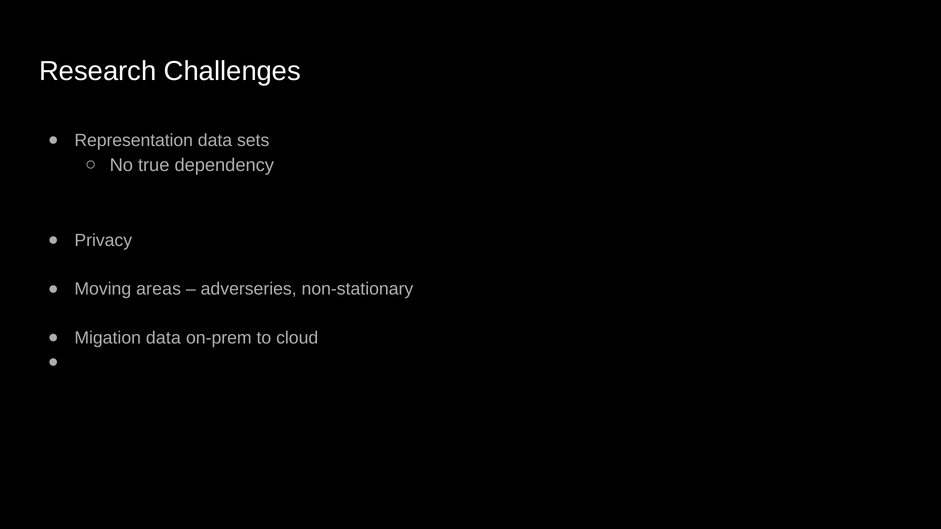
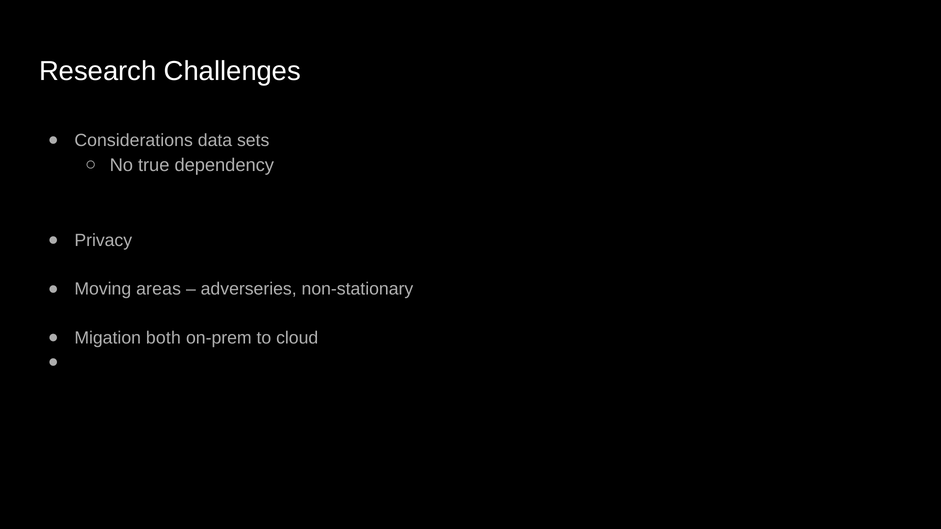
Representation: Representation -> Considerations
Migation data: data -> both
